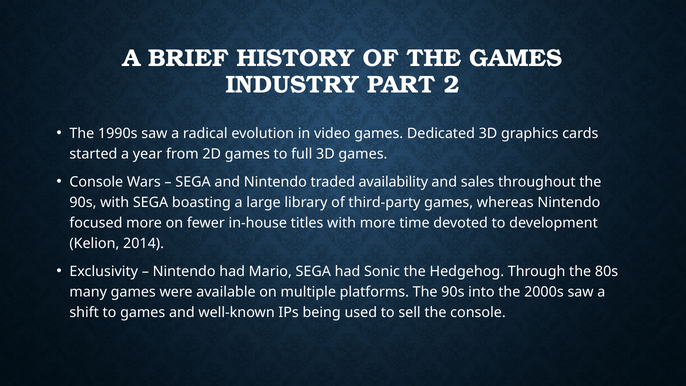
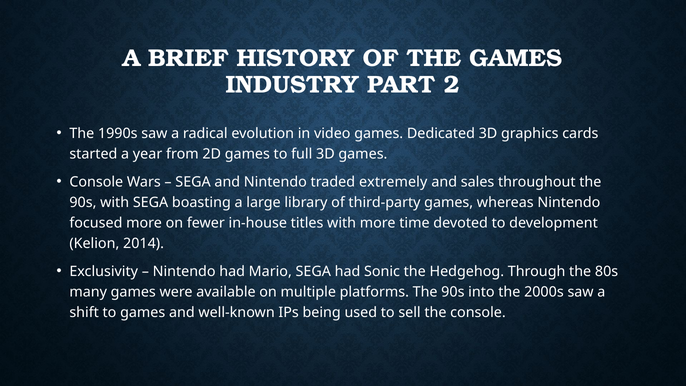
availability: availability -> extremely
